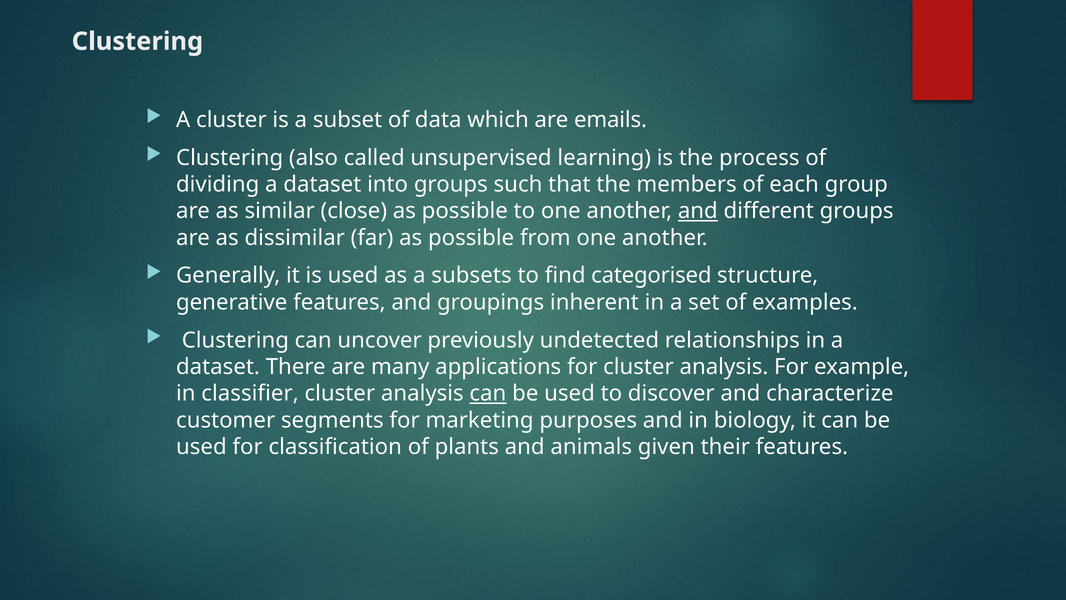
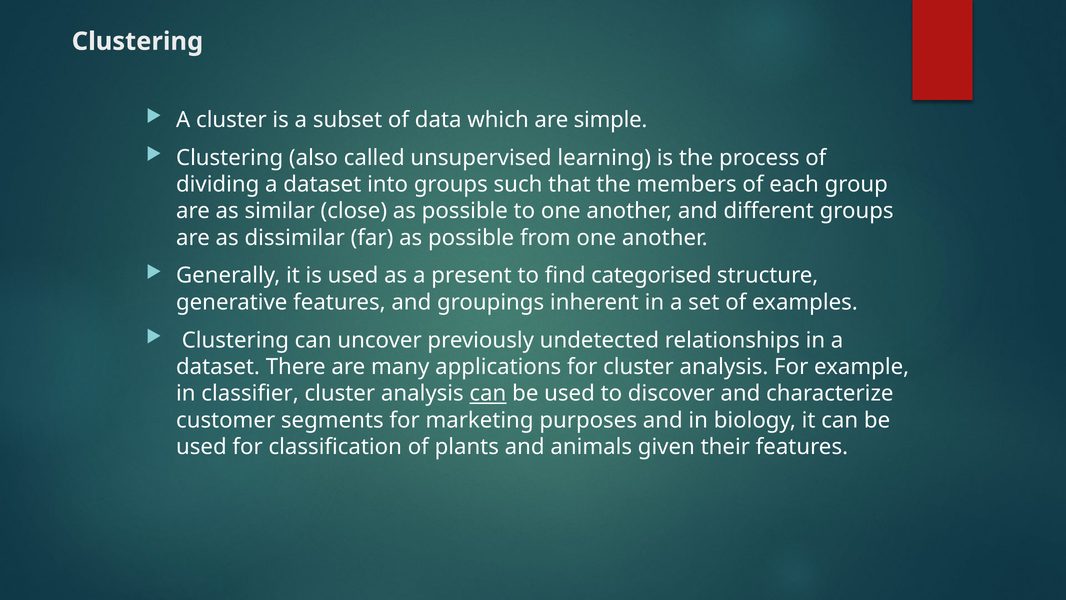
emails: emails -> simple
and at (698, 211) underline: present -> none
subsets: subsets -> present
